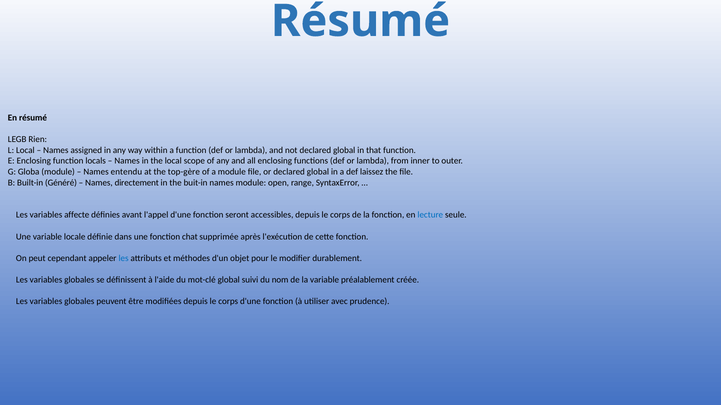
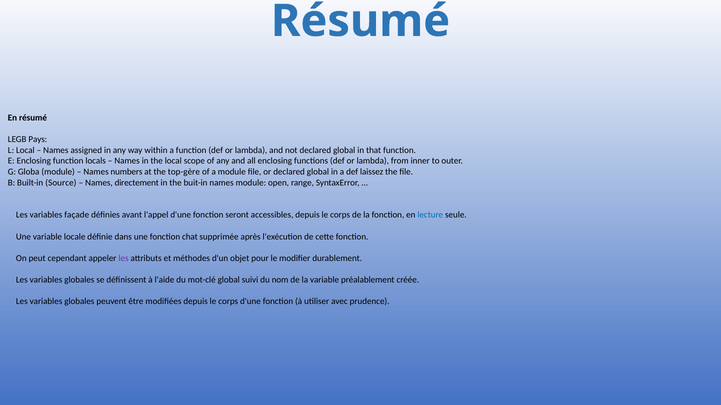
Rien: Rien -> Pays
entendu: entendu -> numbers
Généré: Généré -> Source
affecte: affecte -> façade
les at (124, 259) colour: blue -> purple
